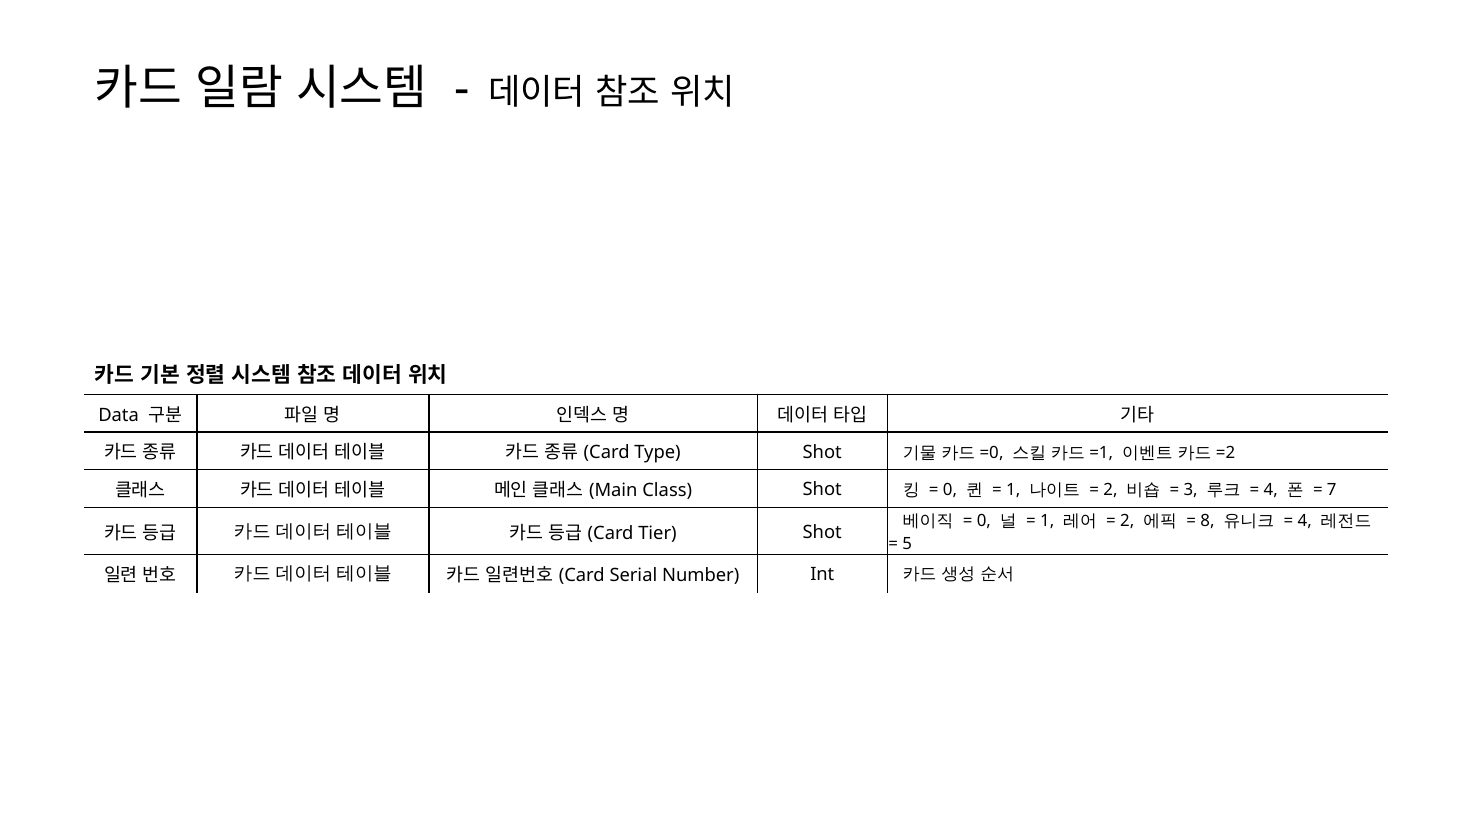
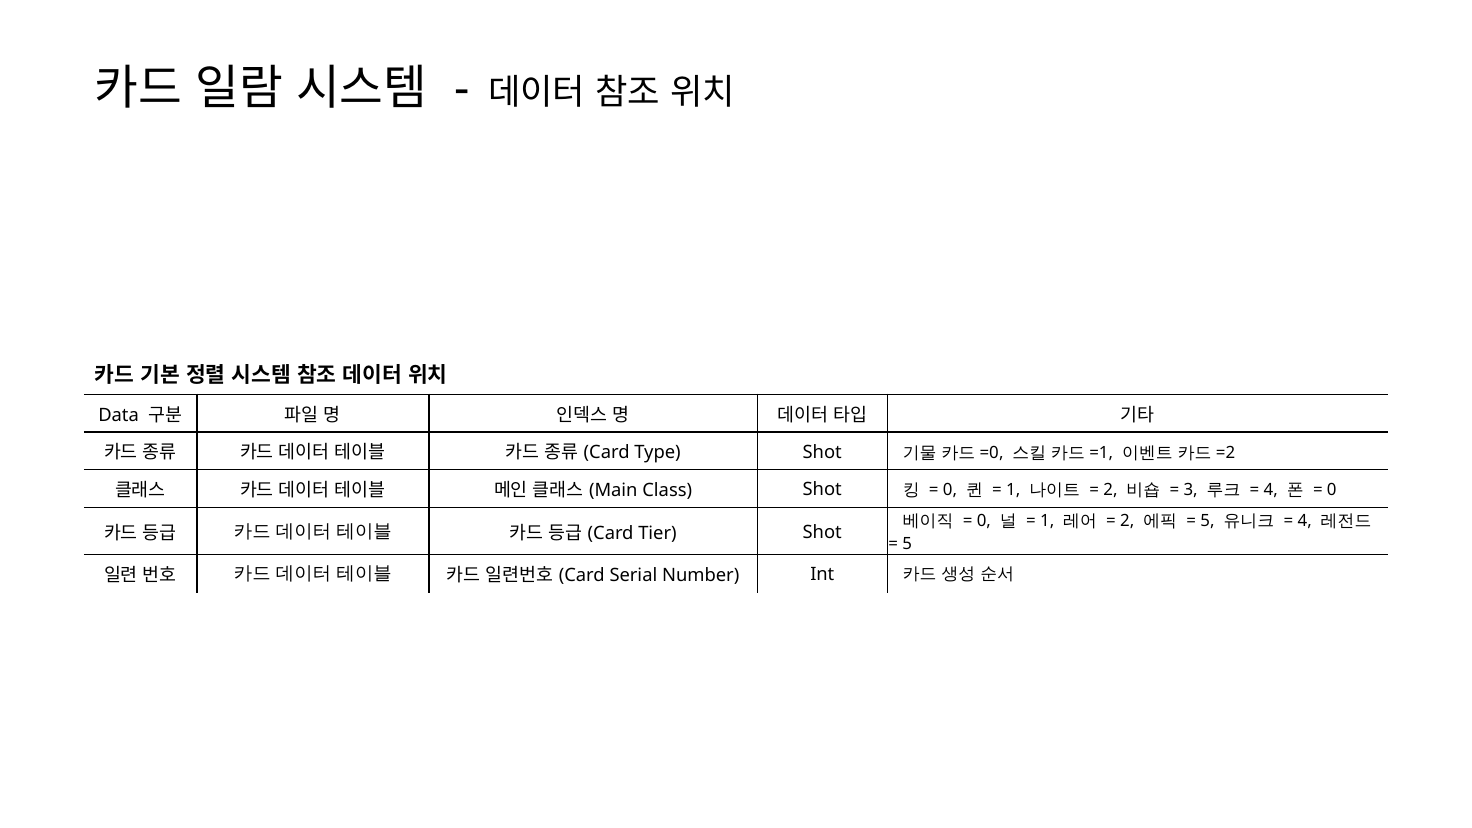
7 at (1332, 490): 7 -> 0
8 at (1208, 521): 8 -> 5
